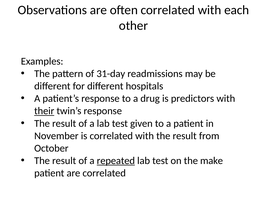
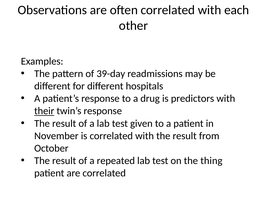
31-day: 31-day -> 39-day
repeated underline: present -> none
make: make -> thing
